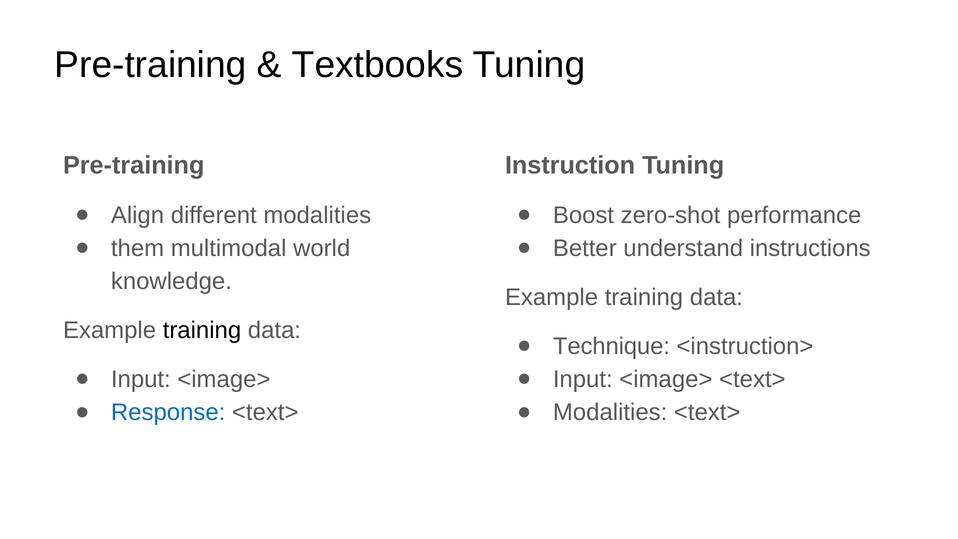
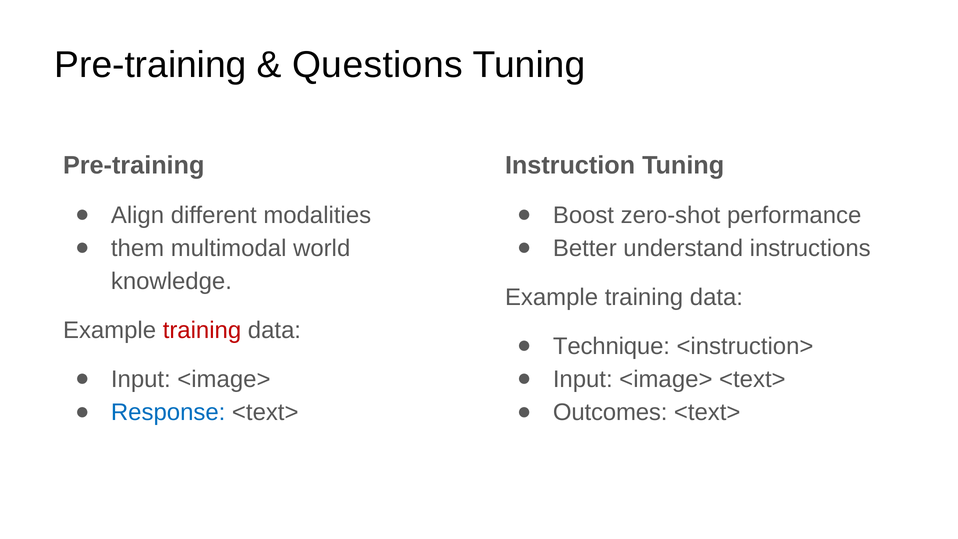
Textbooks: Textbooks -> Questions
training at (202, 330) colour: black -> red
Modalities at (610, 412): Modalities -> Outcomes
